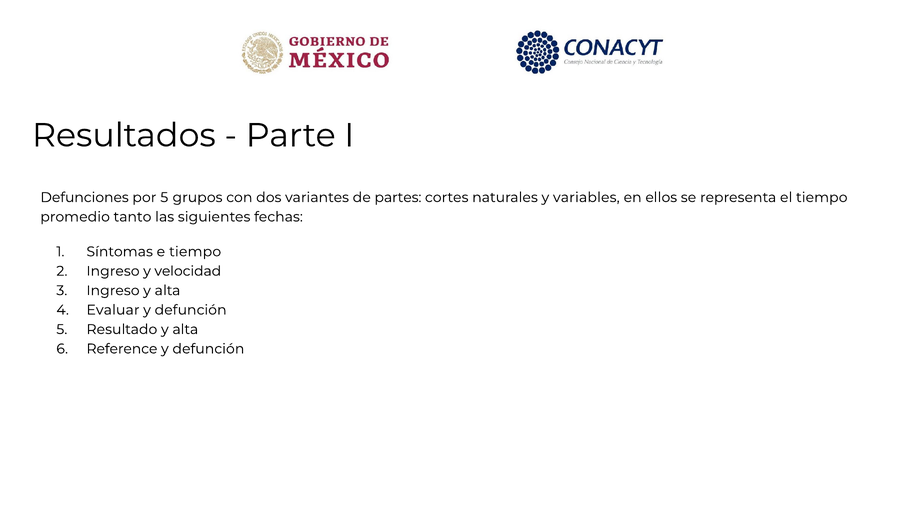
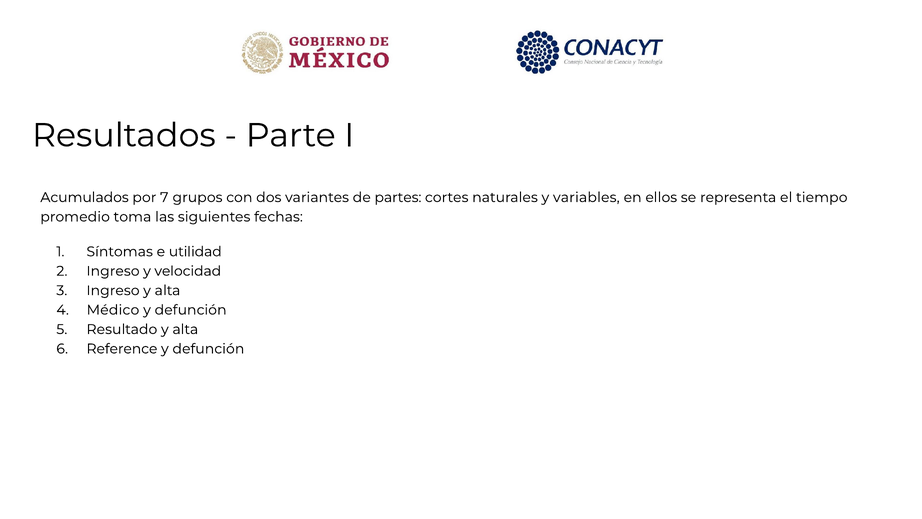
Defunciones: Defunciones -> Acumulados
por 5: 5 -> 7
tanto: tanto -> toma
e tiempo: tiempo -> utilidad
Evaluar: Evaluar -> Médico
